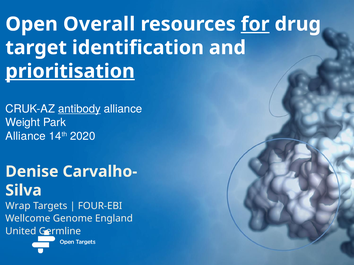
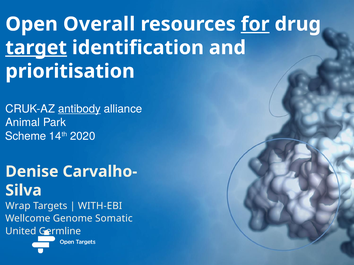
target underline: none -> present
prioritisation underline: present -> none
Weight: Weight -> Animal
Alliance at (26, 136): Alliance -> Scheme
FOUR-EBI: FOUR-EBI -> WITH-EBI
England: England -> Somatic
